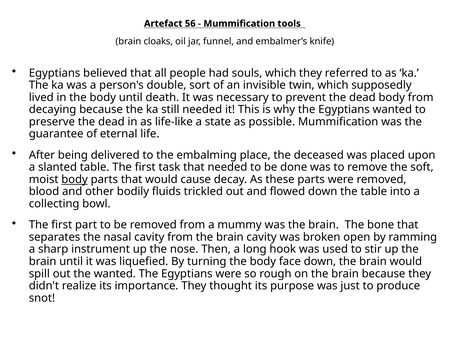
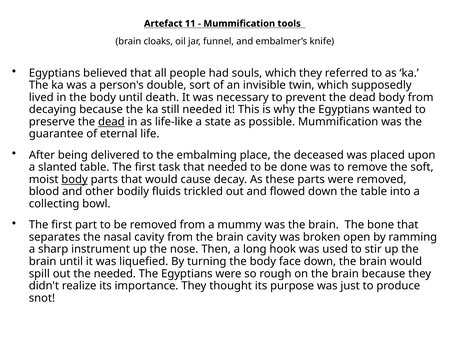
56: 56 -> 11
dead at (111, 122) underline: none -> present
the wanted: wanted -> needed
